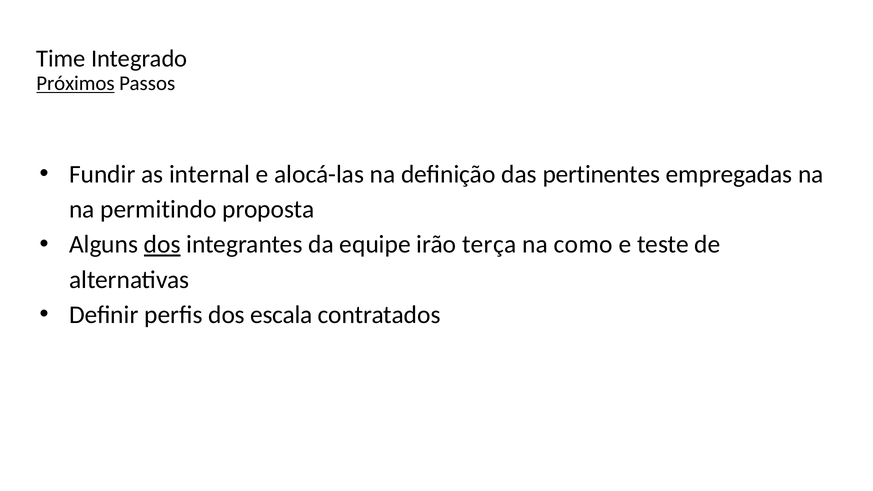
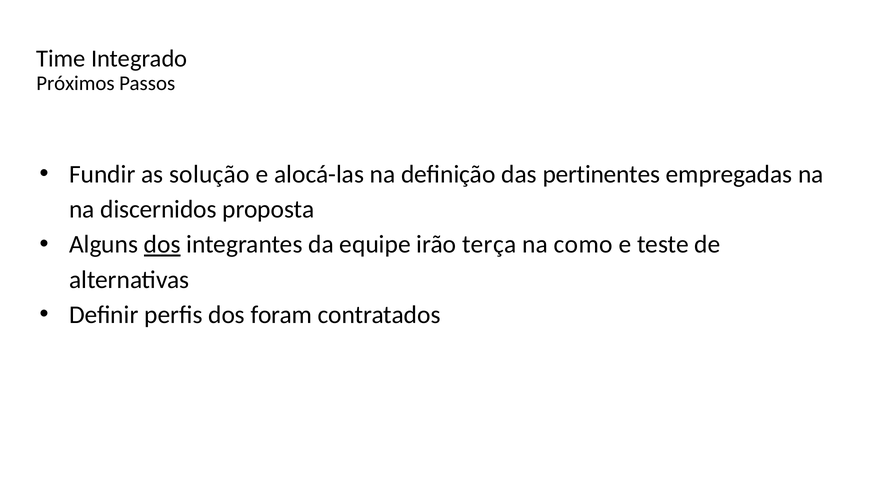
Próximos underline: present -> none
internal: internal -> solução
permitindo: permitindo -> discernidos
escala: escala -> foram
